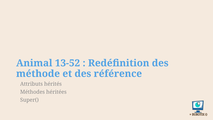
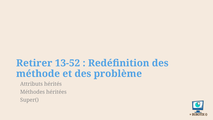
Animal: Animal -> Retirer
référence: référence -> problème
